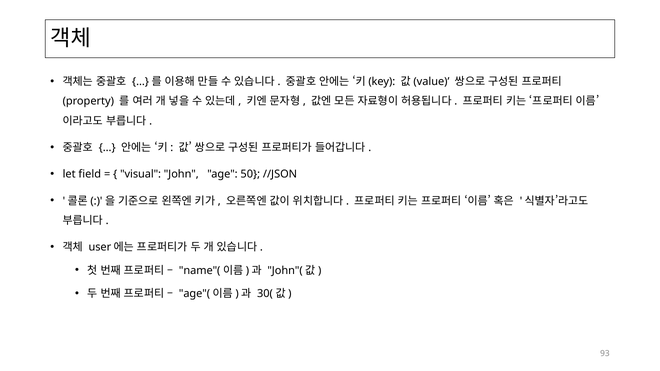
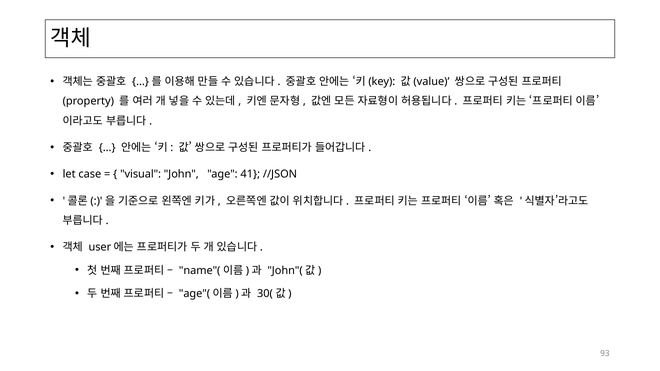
field: field -> case
50: 50 -> 41
